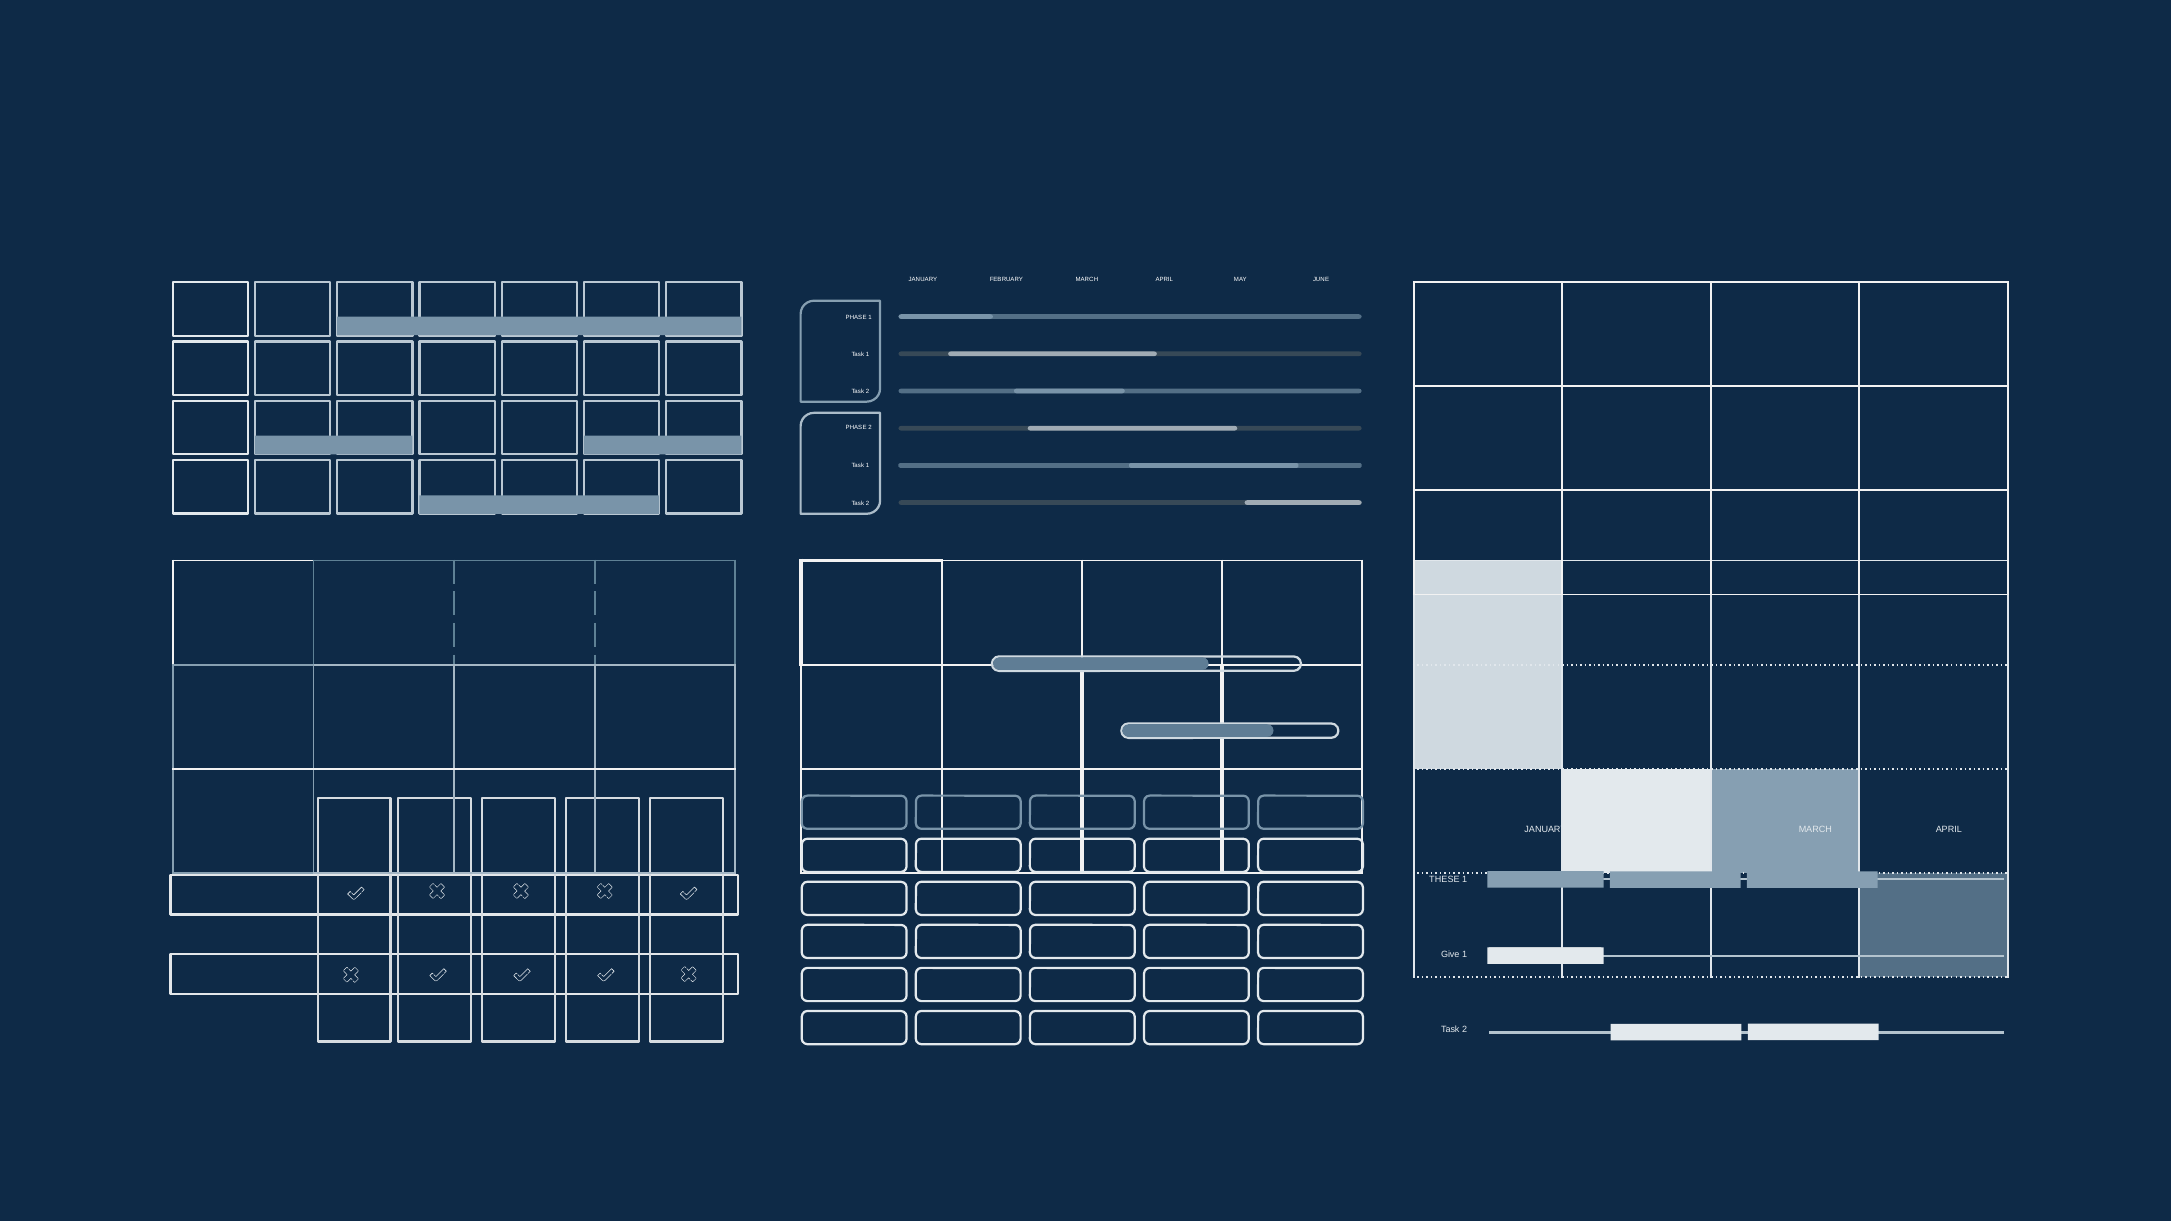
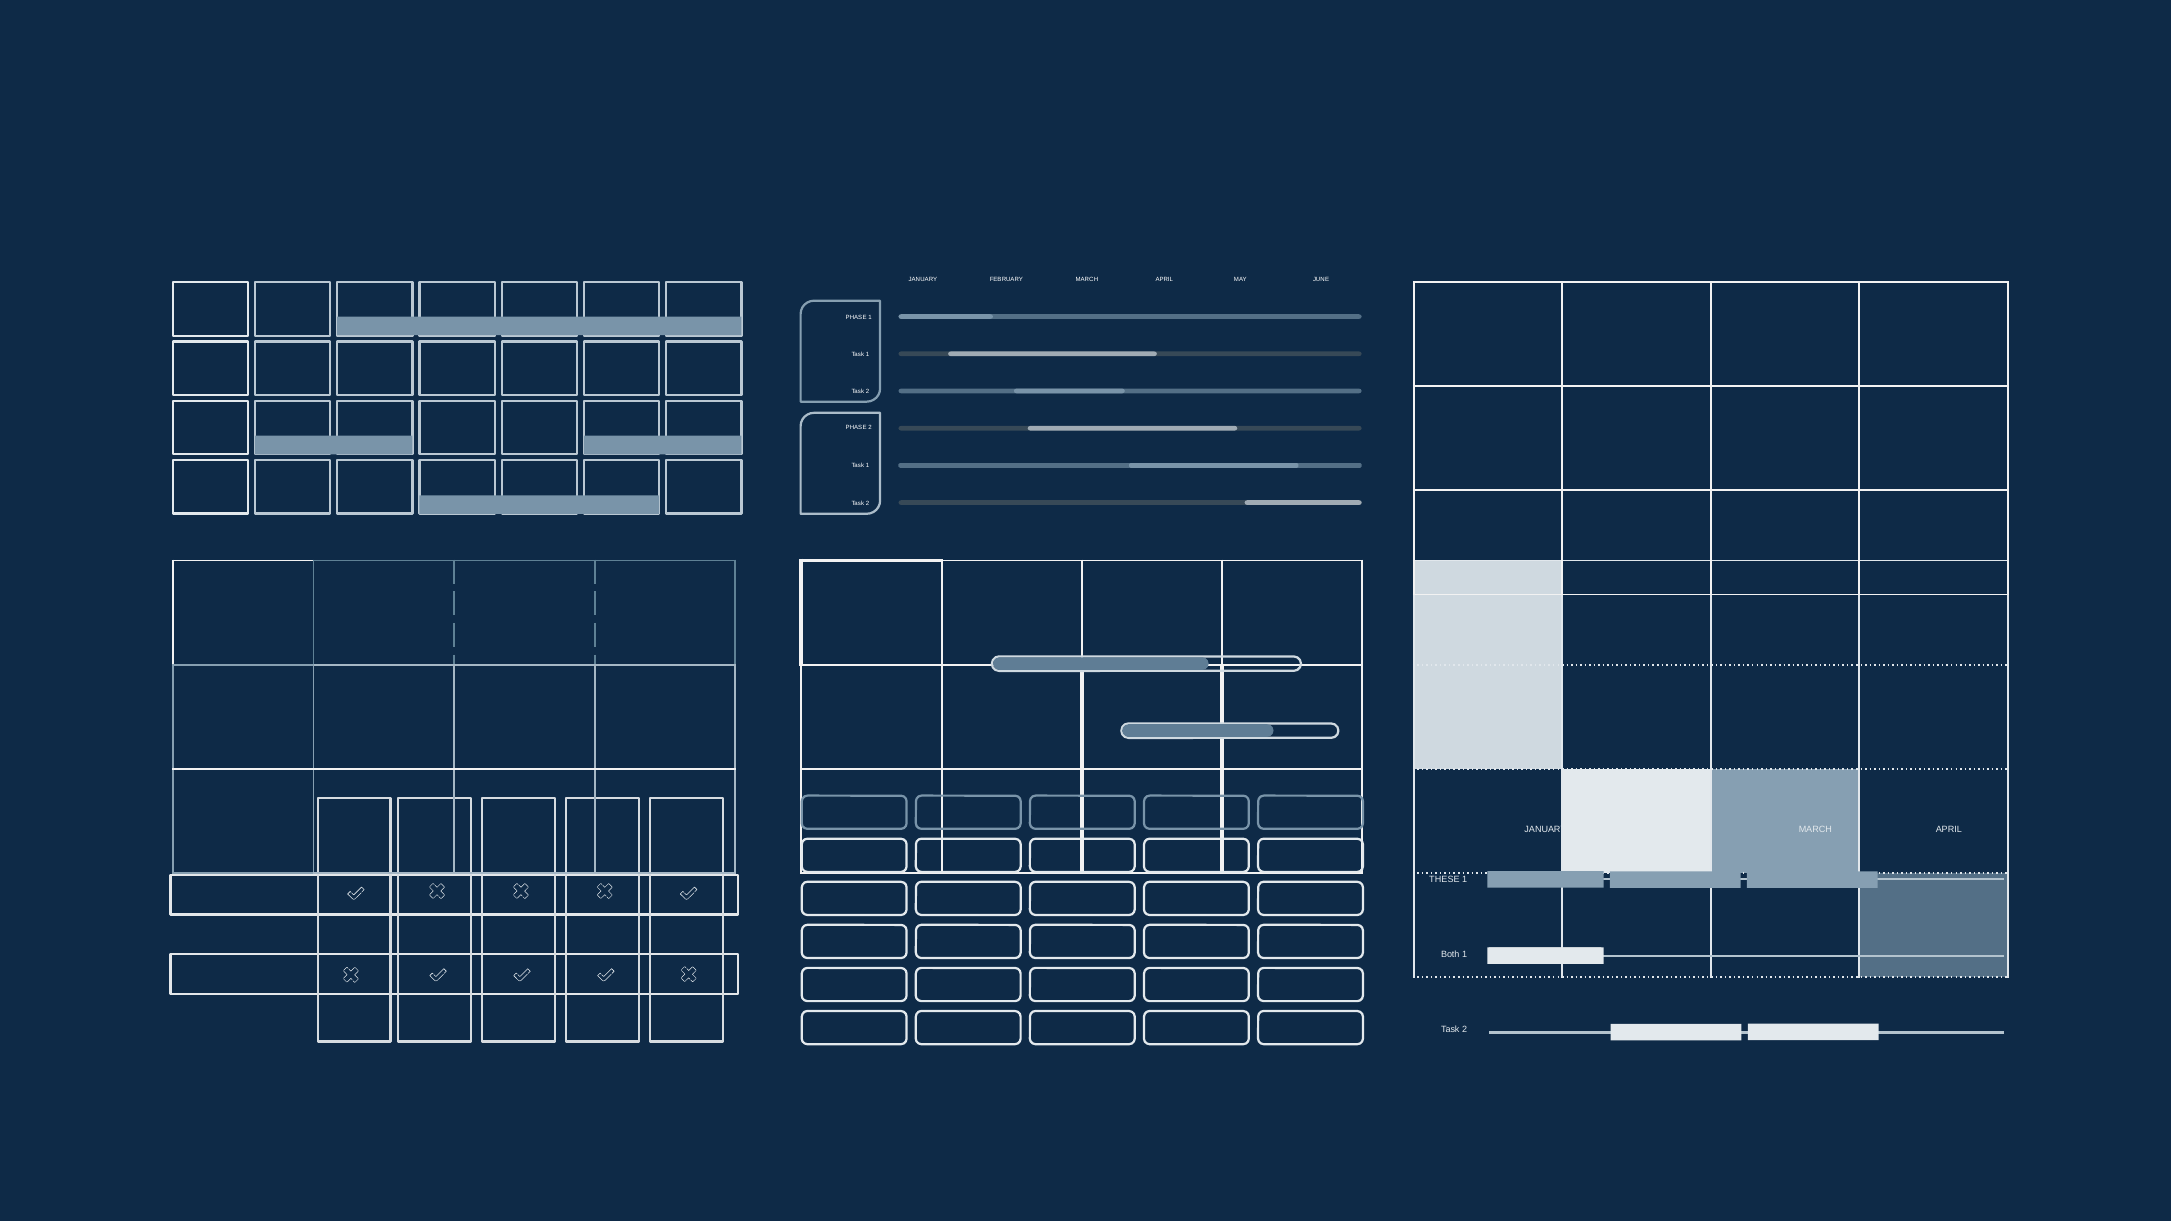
Give: Give -> Both
